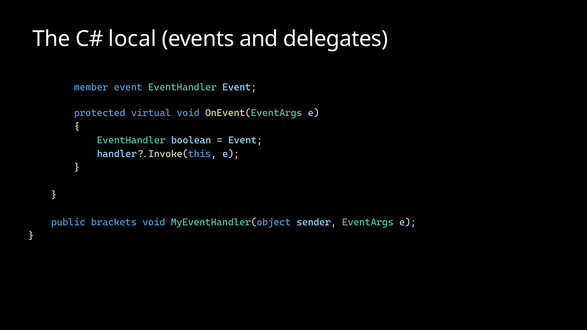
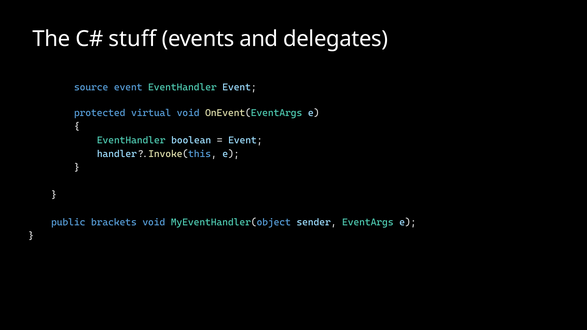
local: local -> stuff
member: member -> source
